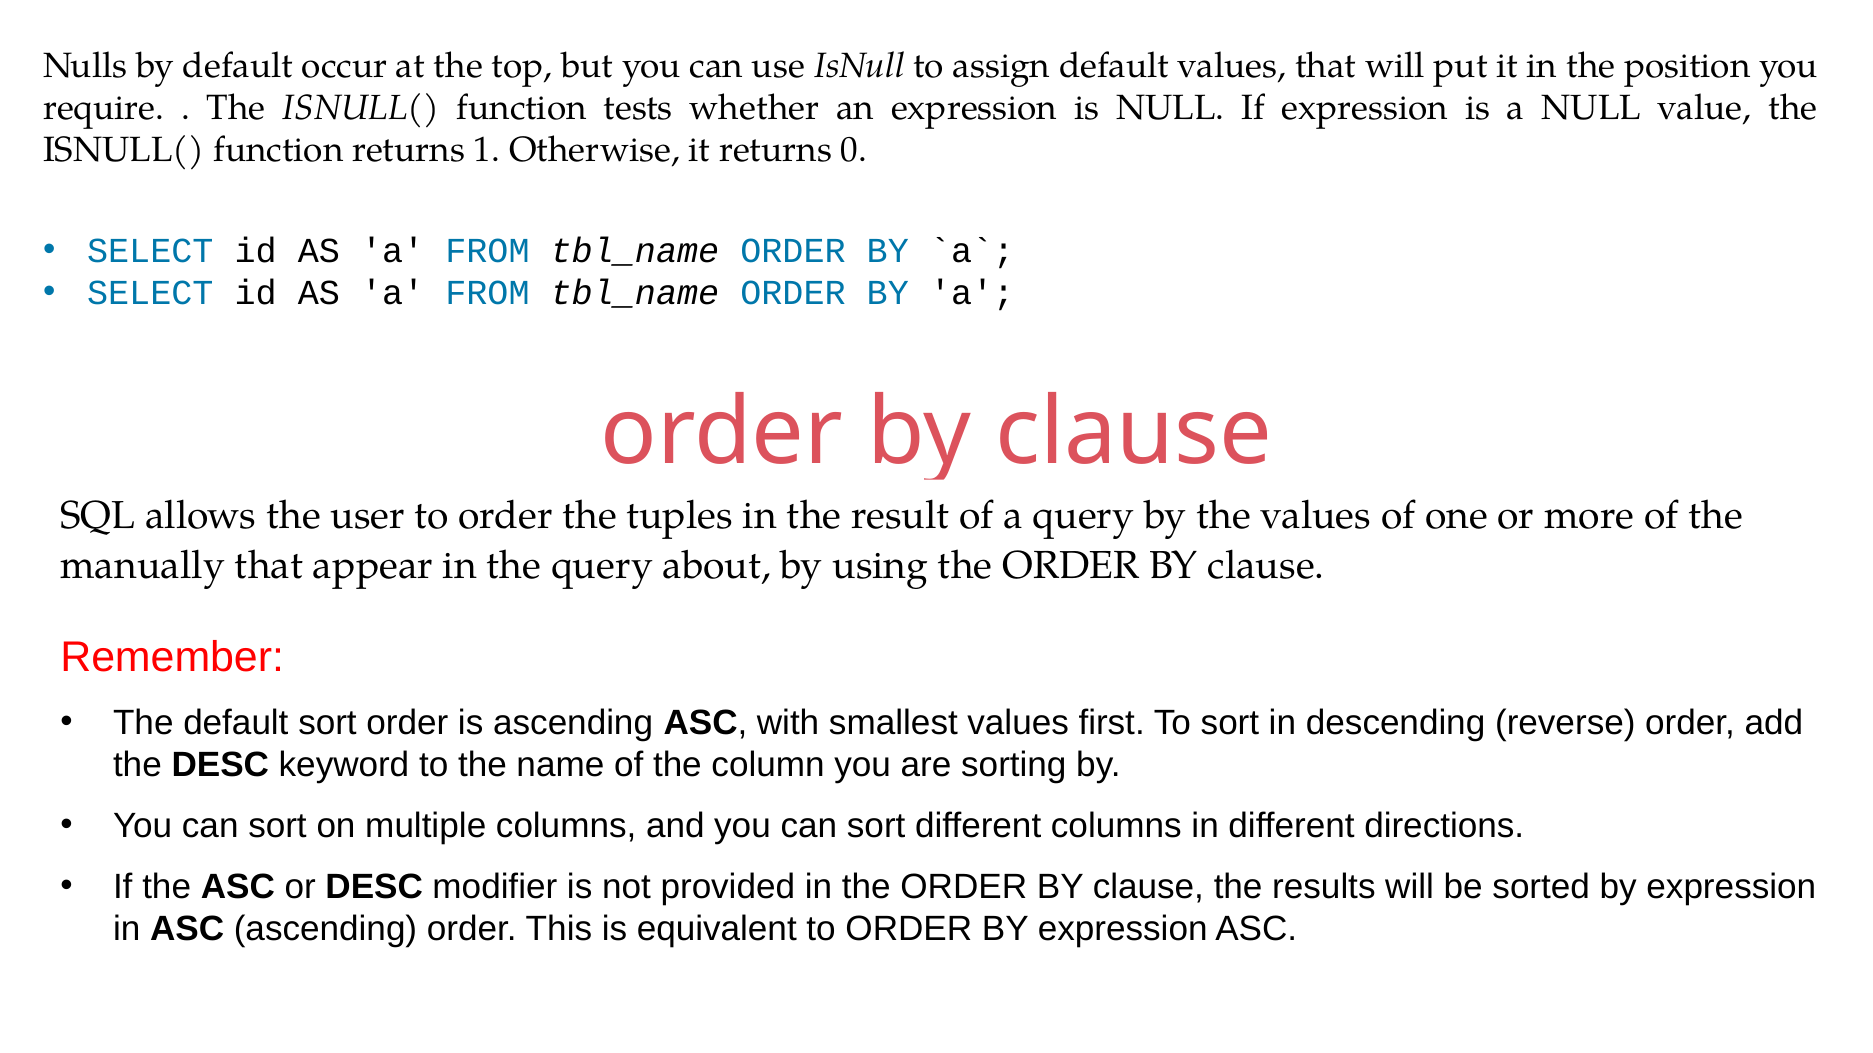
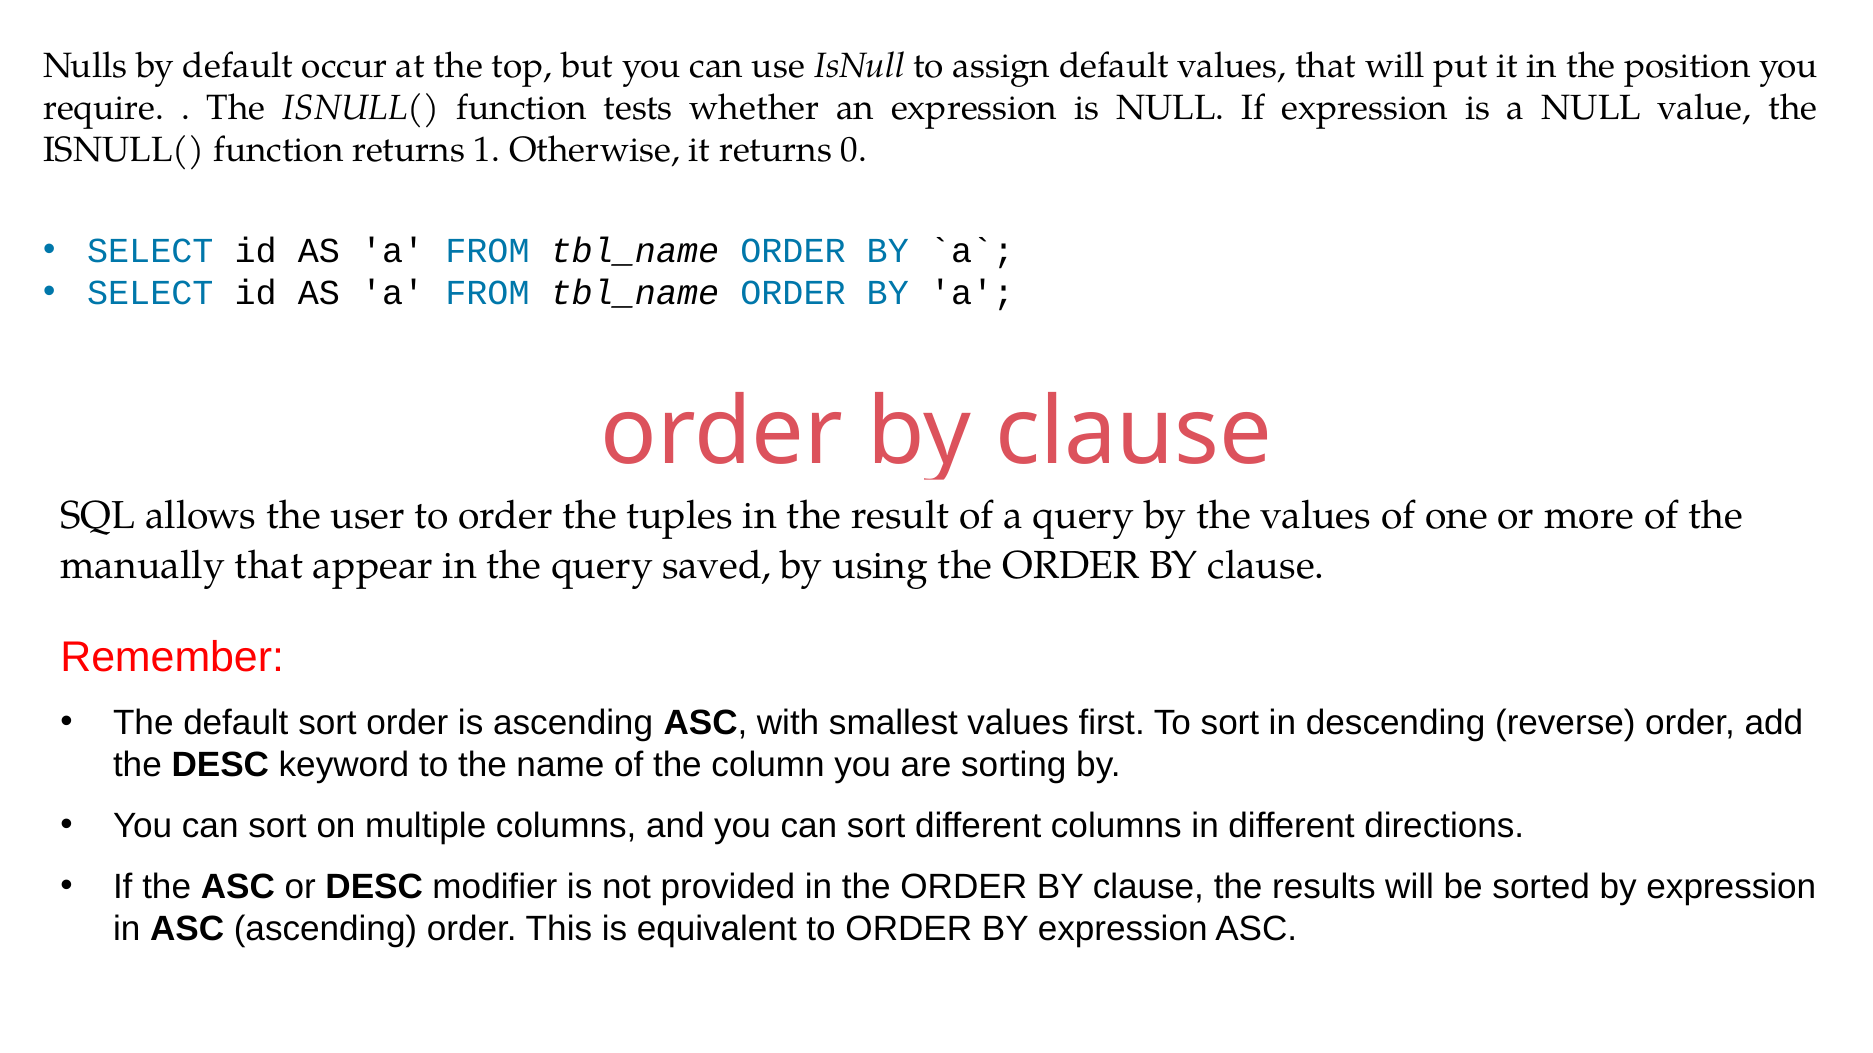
about: about -> saved
